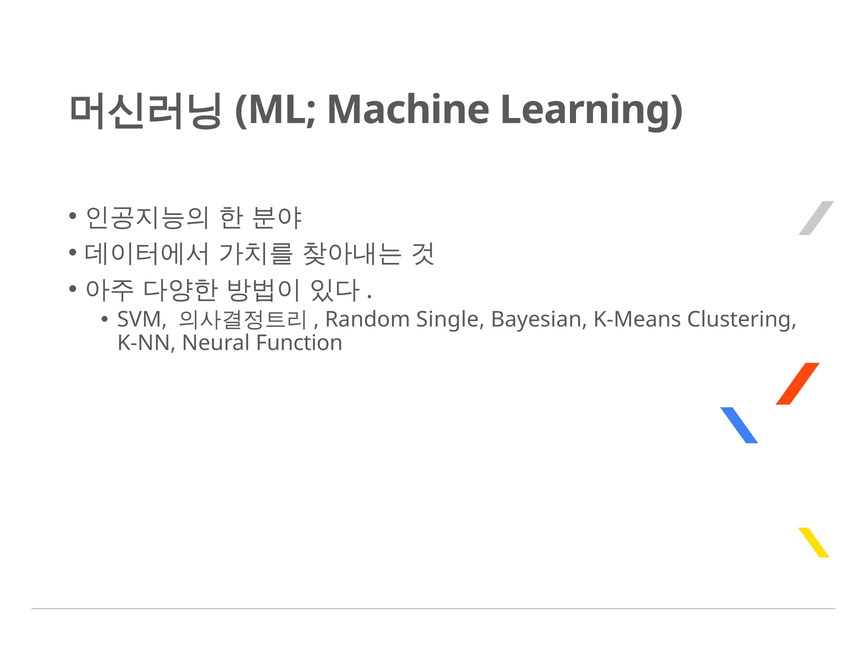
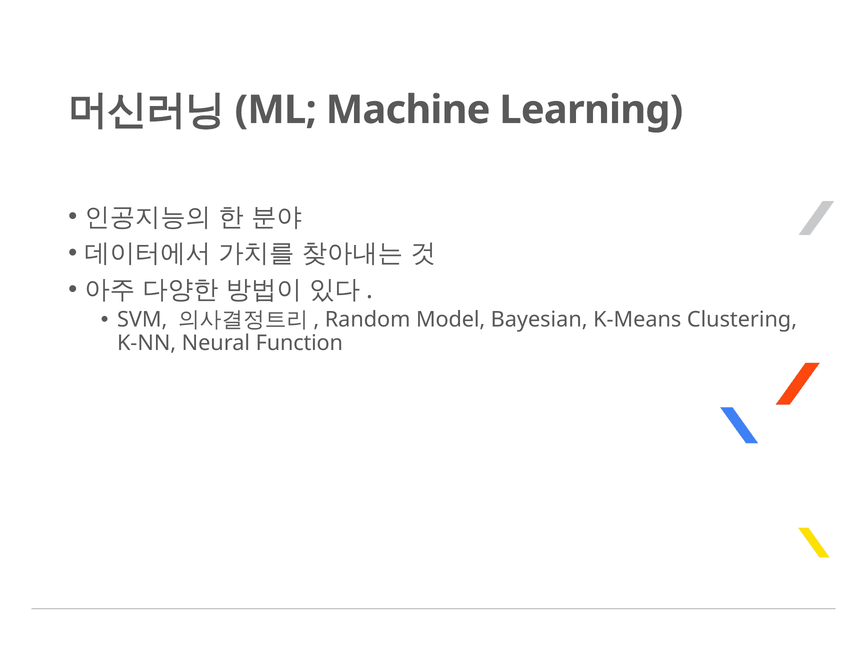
Single: Single -> Model
